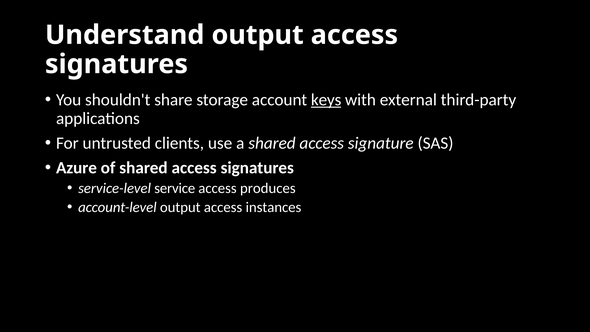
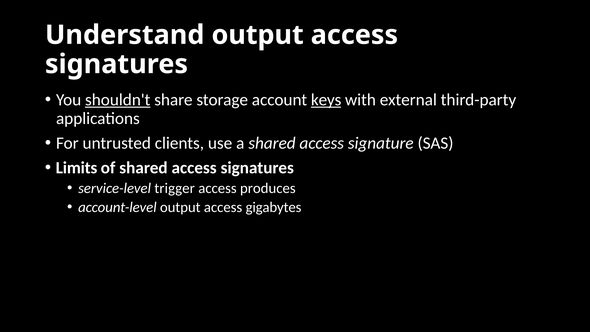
shouldn't underline: none -> present
Azure: Azure -> Limits
service: service -> trigger
instances: instances -> gigabytes
